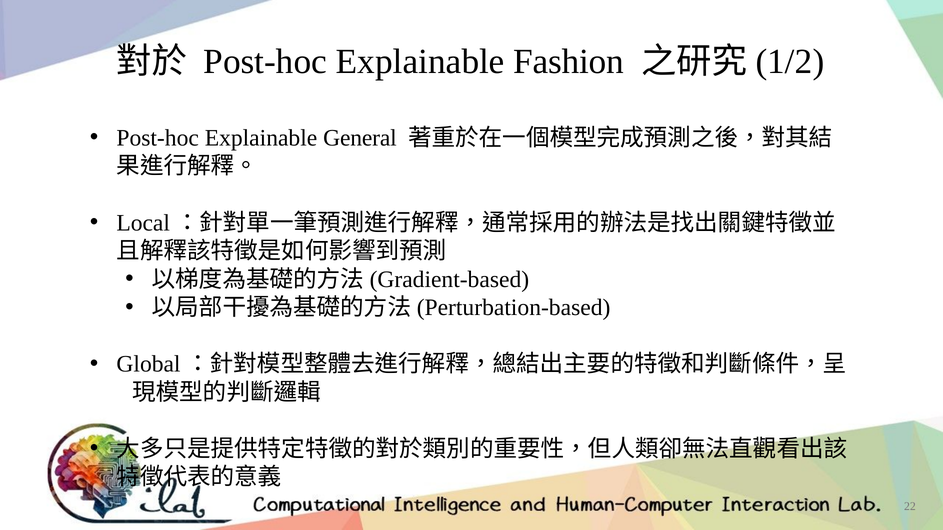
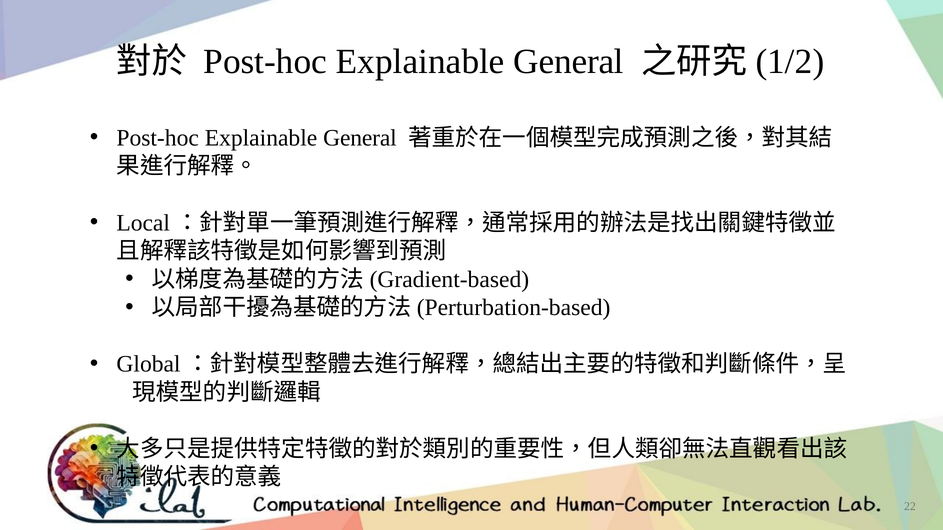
Fashion at (569, 62): Fashion -> General
